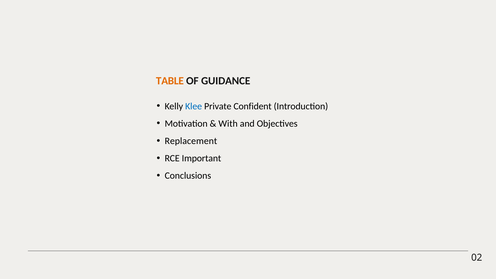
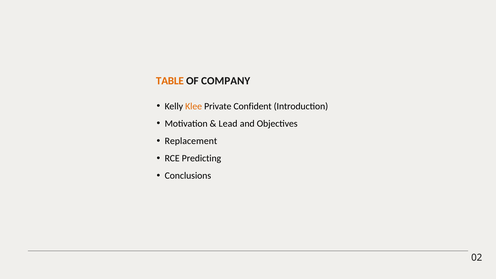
GUIDANCE: GUIDANCE -> COMPANY
Klee colour: blue -> orange
With: With -> Lead
Important: Important -> Predicting
